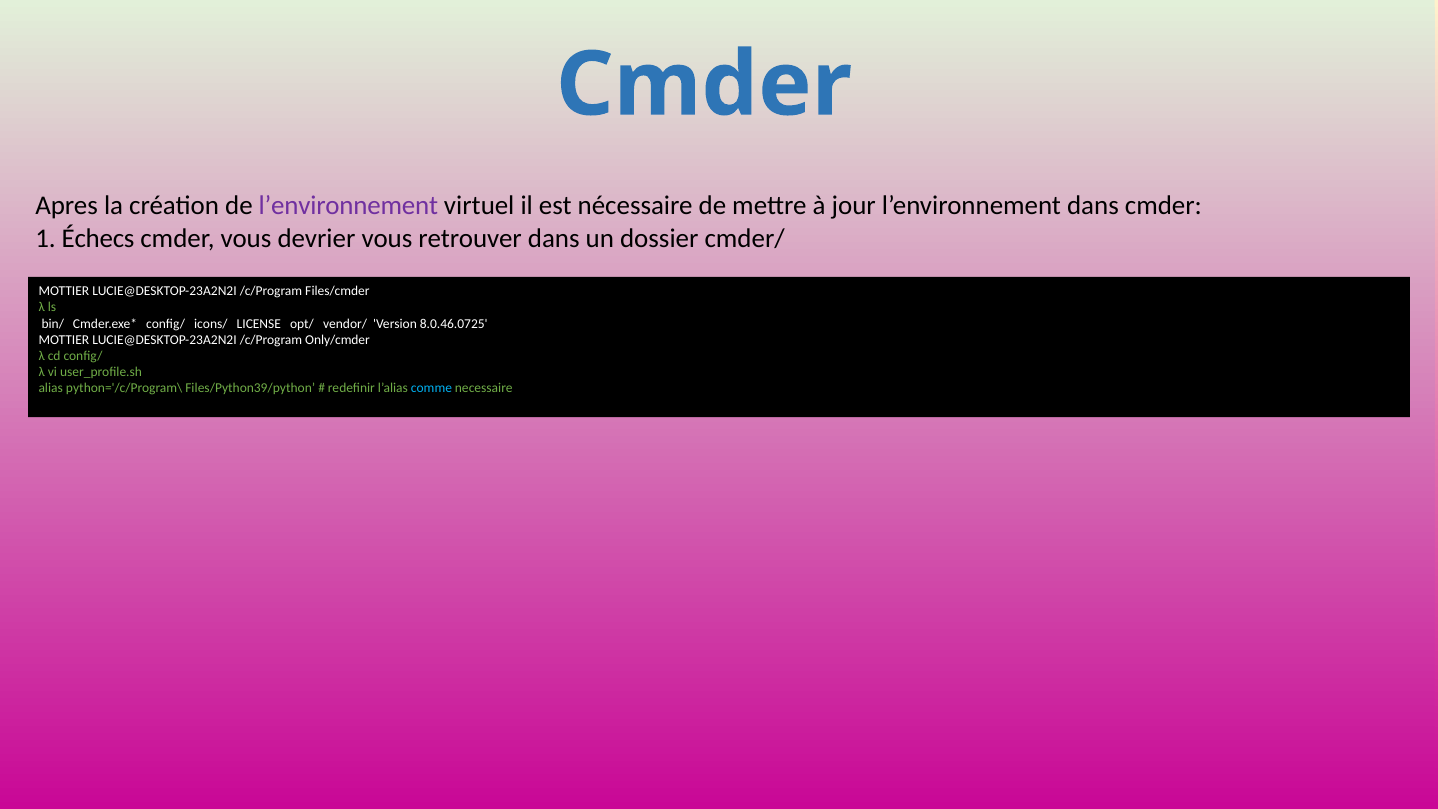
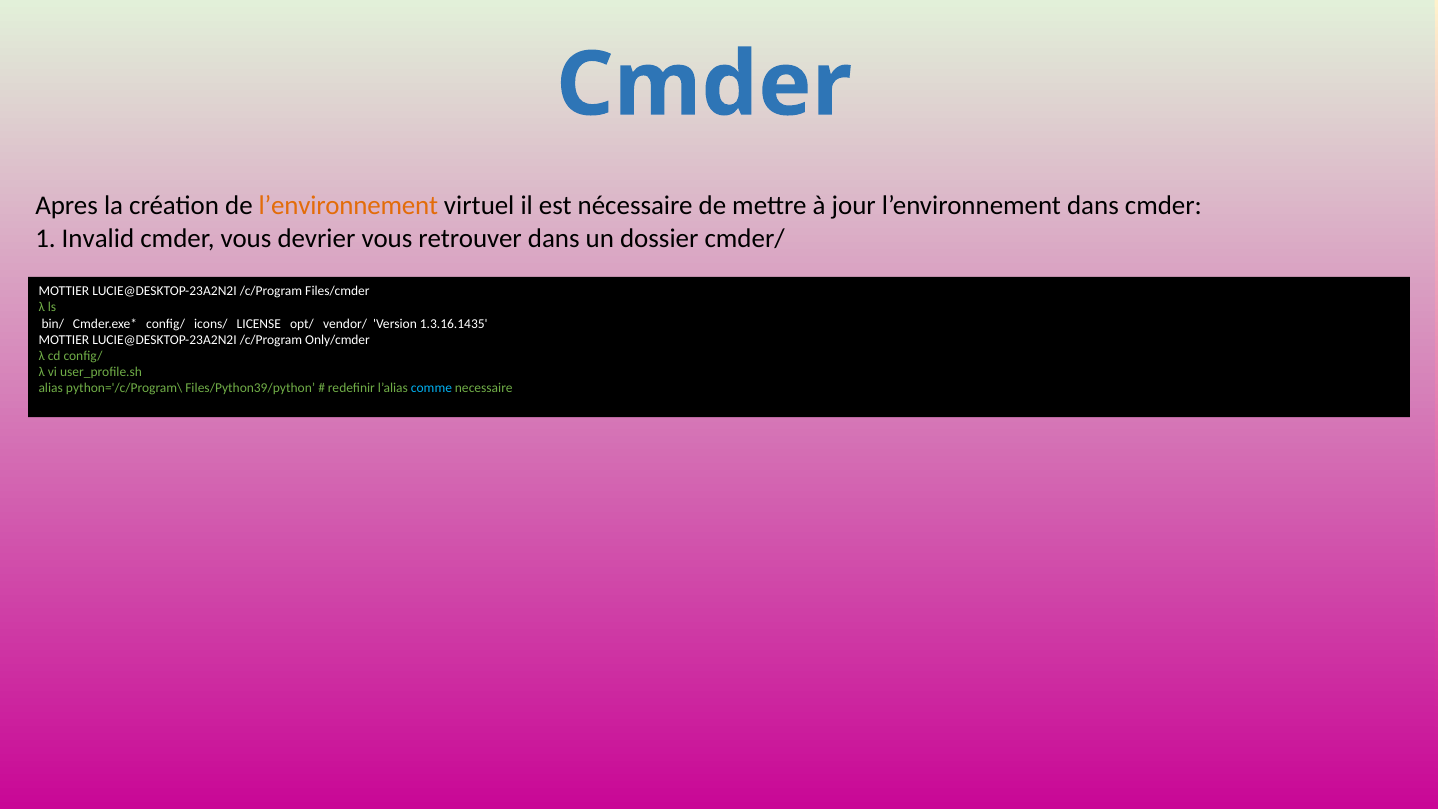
l’environnement at (348, 206) colour: purple -> orange
Échecs: Échecs -> Invalid
8.0.46.0725: 8.0.46.0725 -> 1.3.16.1435
